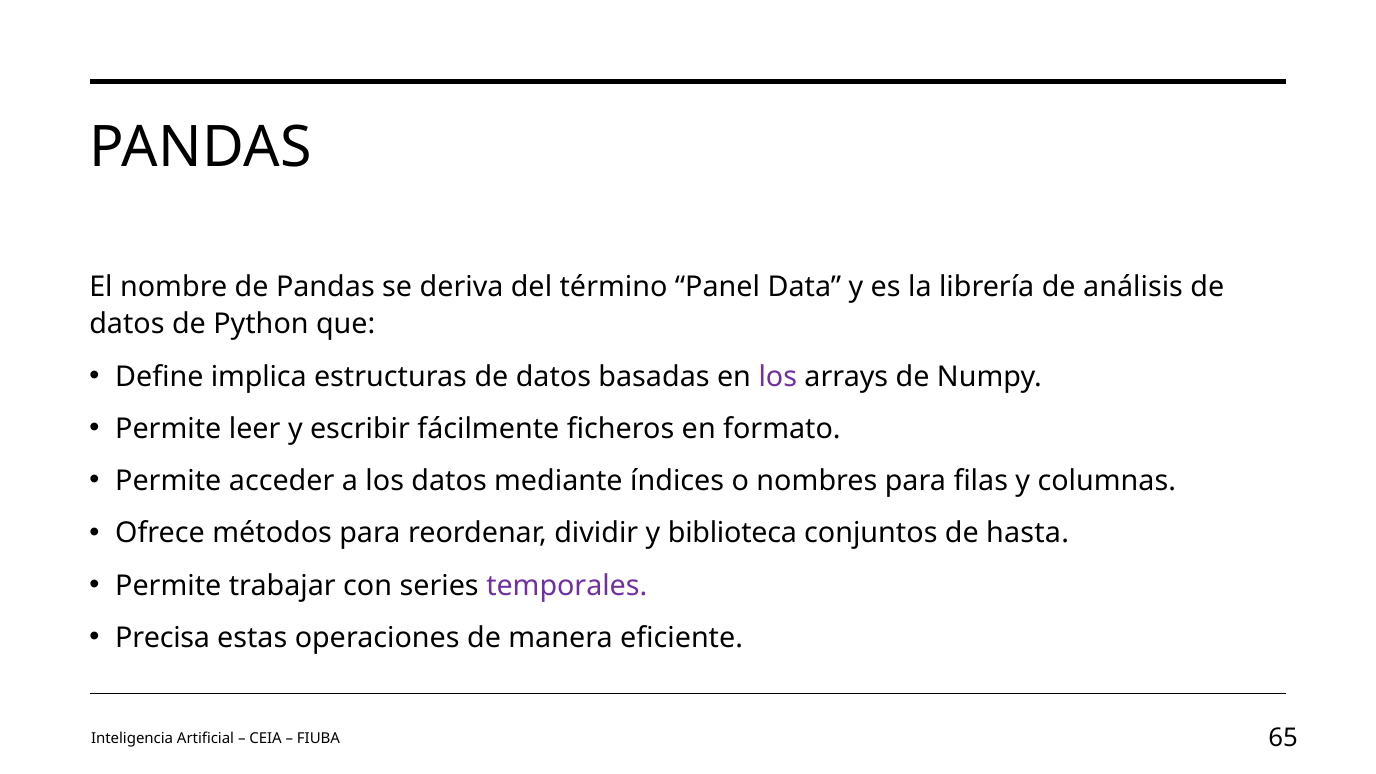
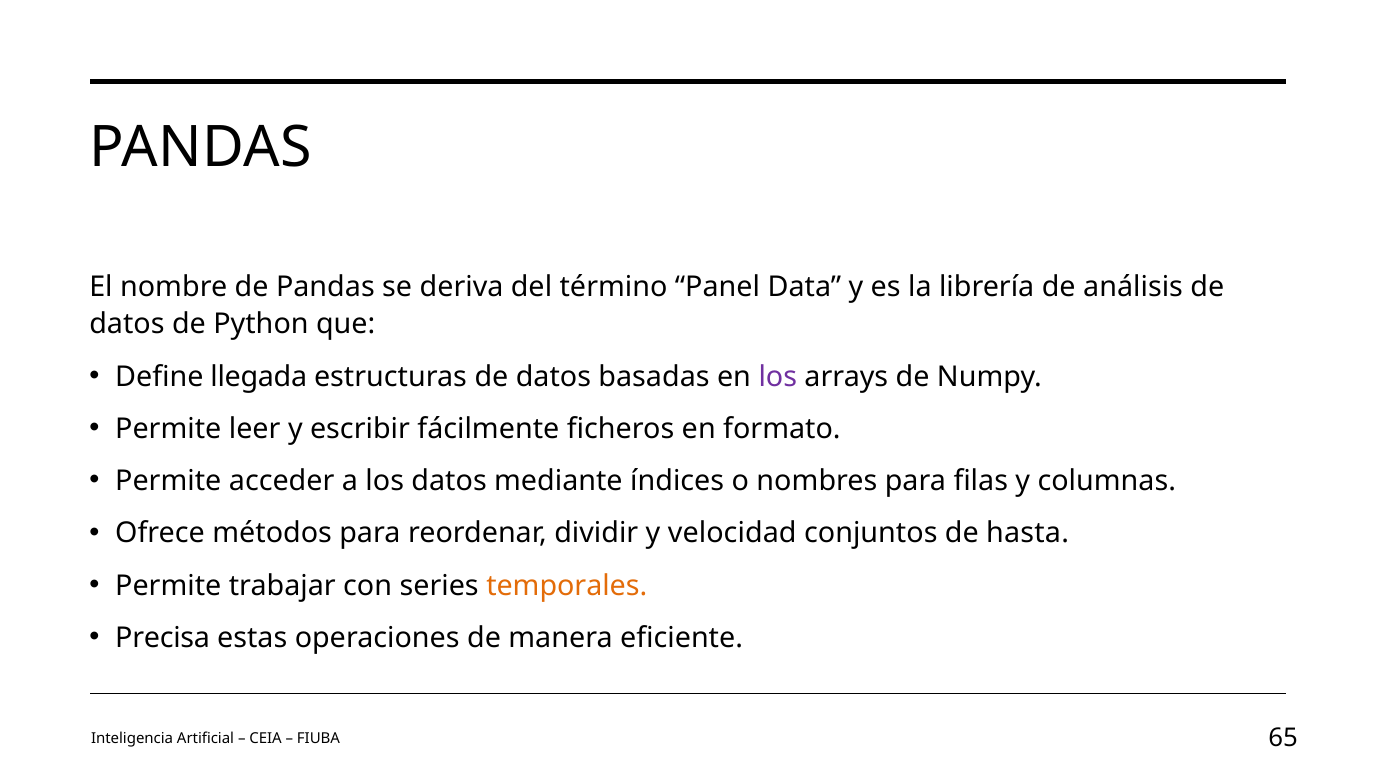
implica: implica -> llegada
biblioteca: biblioteca -> velocidad
temporales colour: purple -> orange
